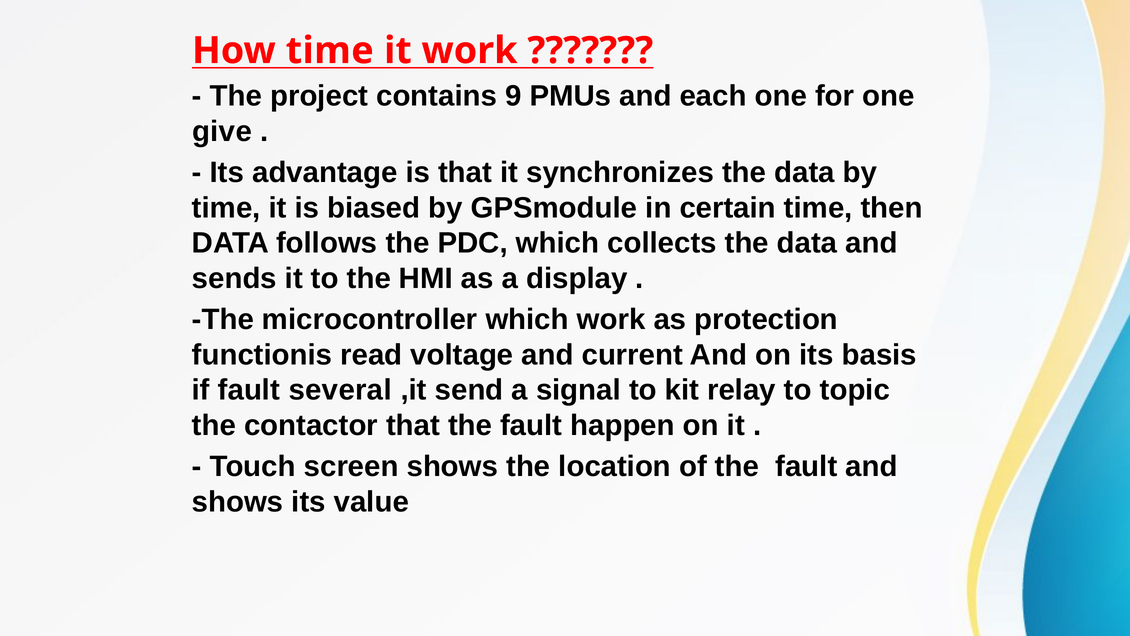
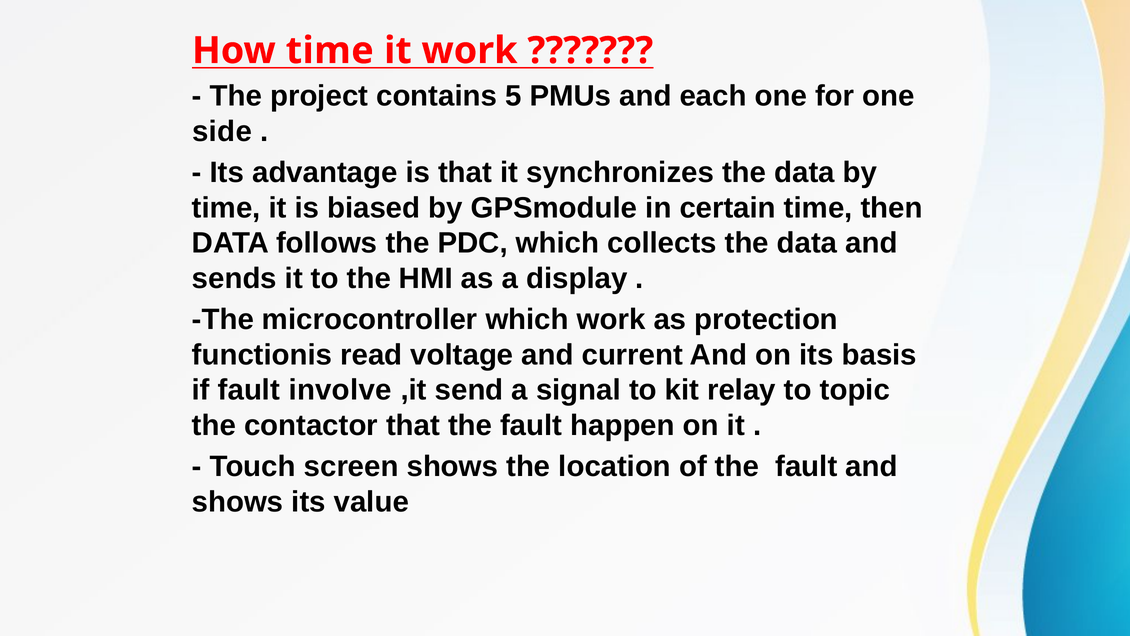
9: 9 -> 5
give: give -> side
several: several -> involve
